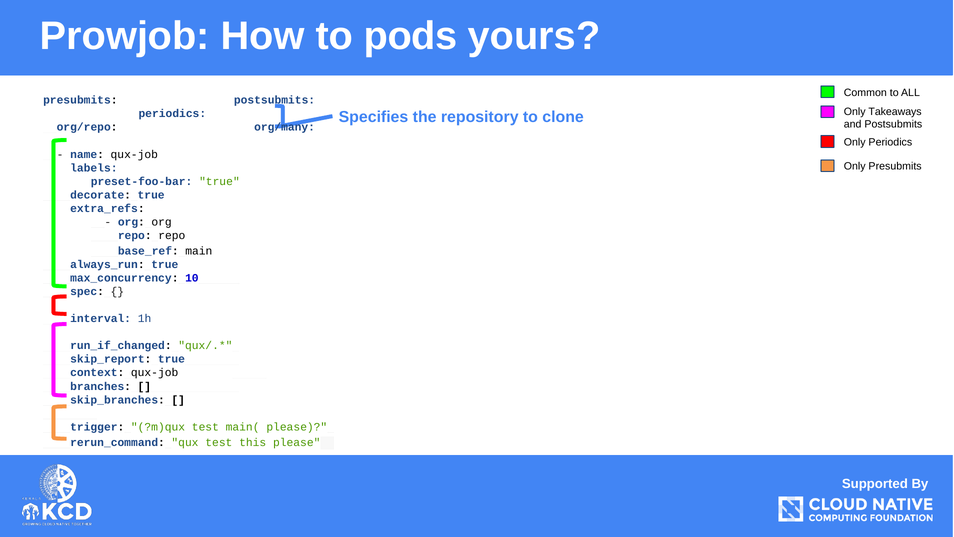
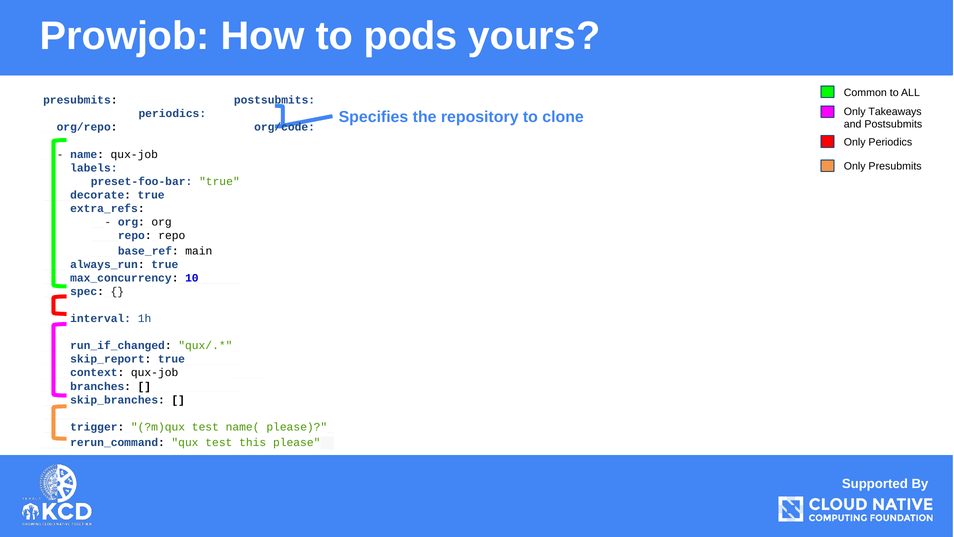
org/many: org/many -> org/code
main(: main( -> name(
